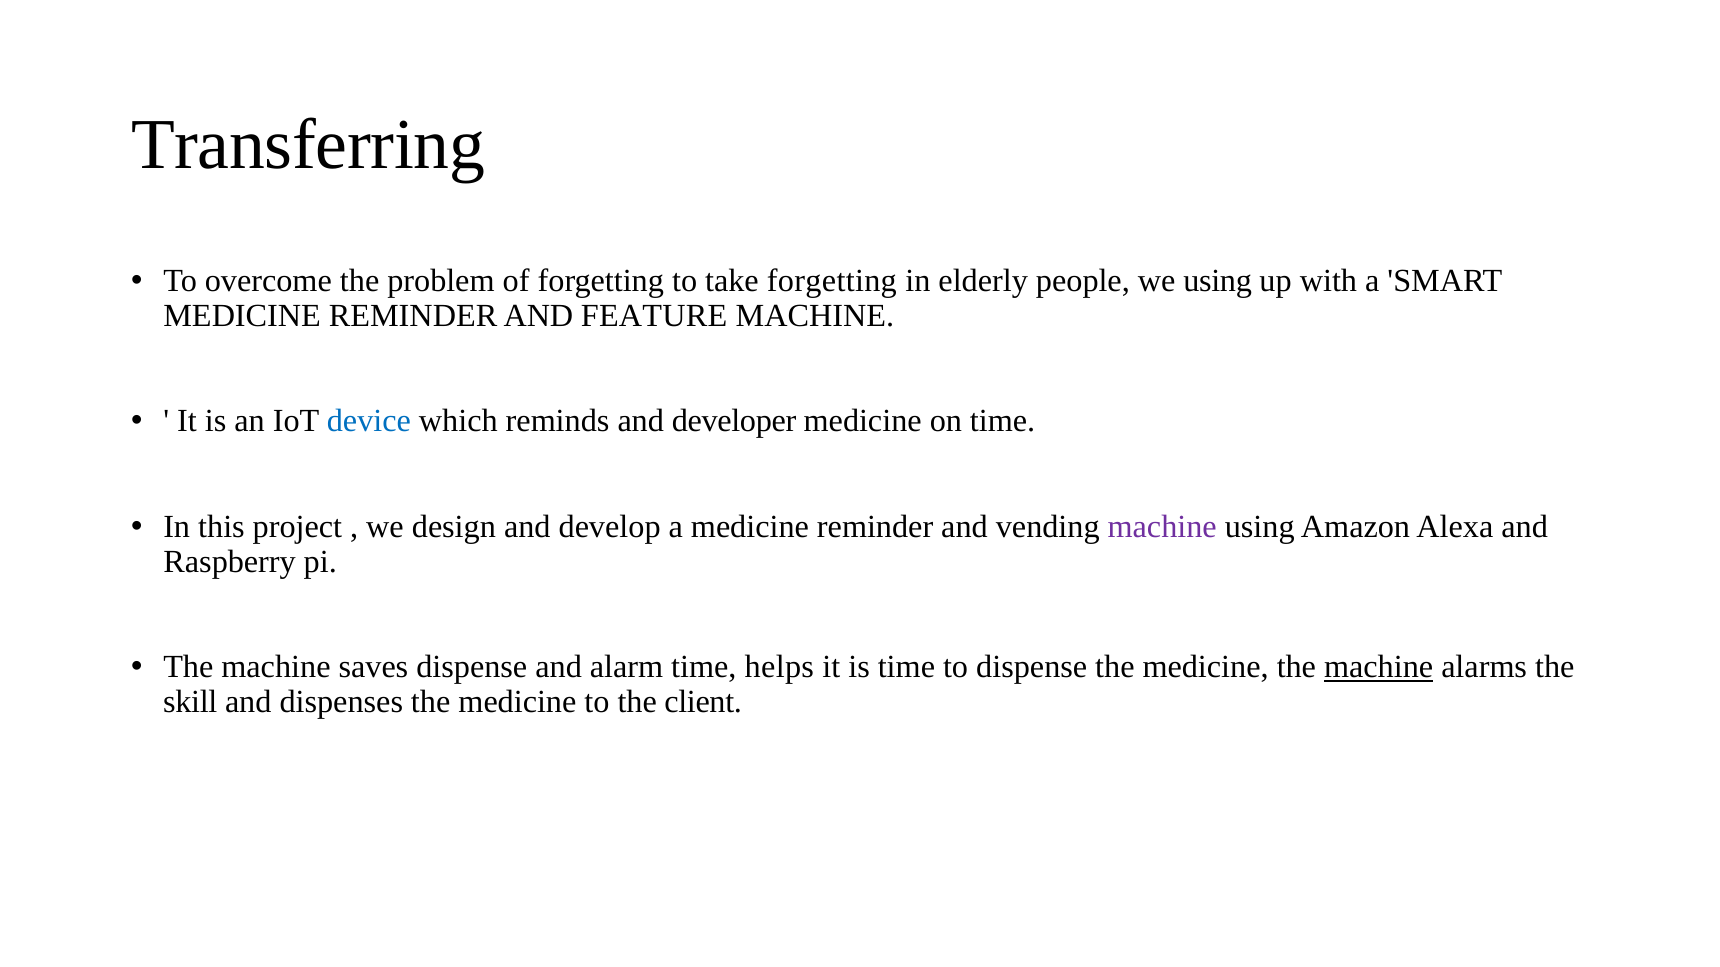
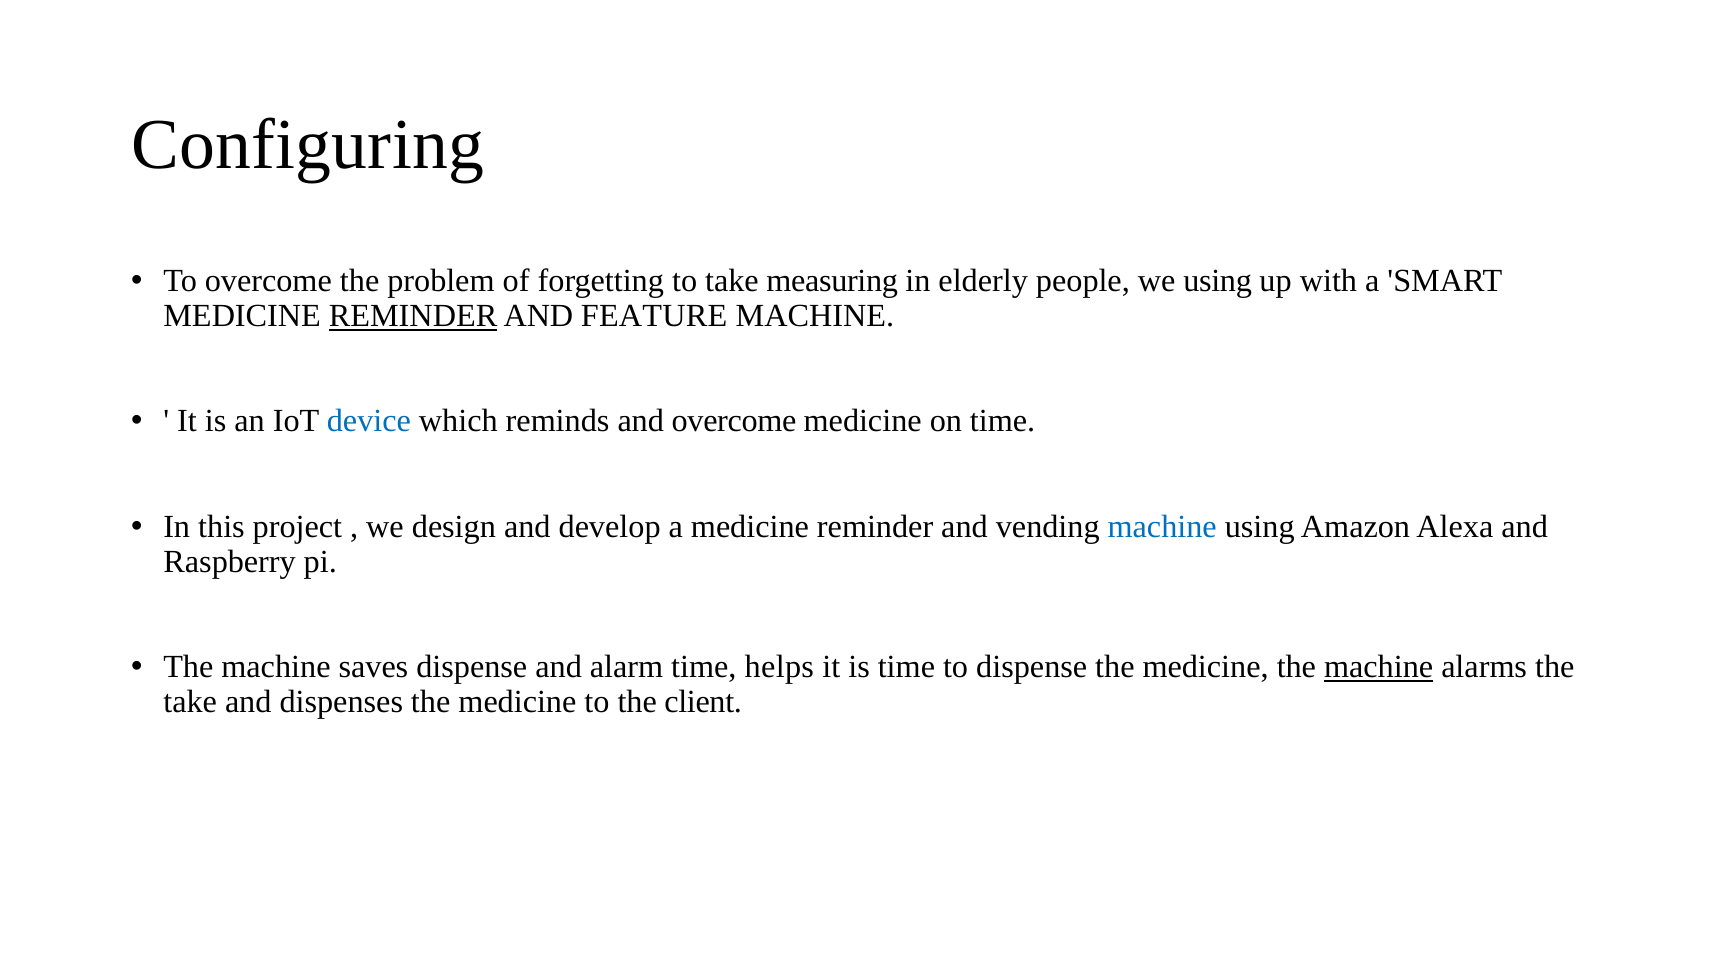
Transferring: Transferring -> Configuring
take forgetting: forgetting -> measuring
REMINDER at (413, 316) underline: none -> present
and developer: developer -> overcome
machine at (1162, 527) colour: purple -> blue
skill at (190, 702): skill -> take
